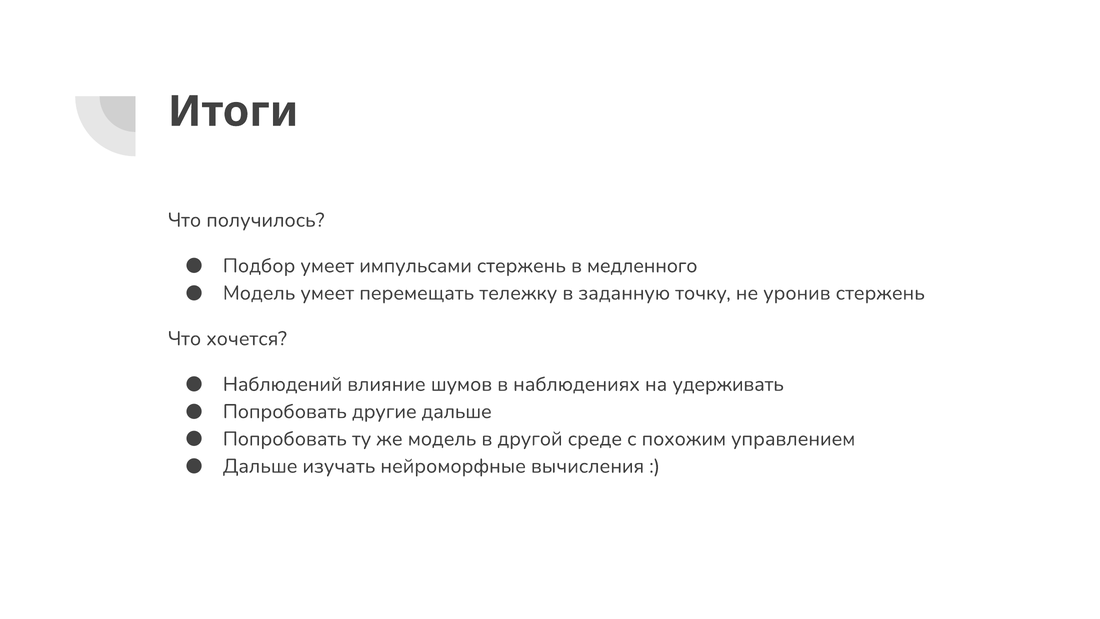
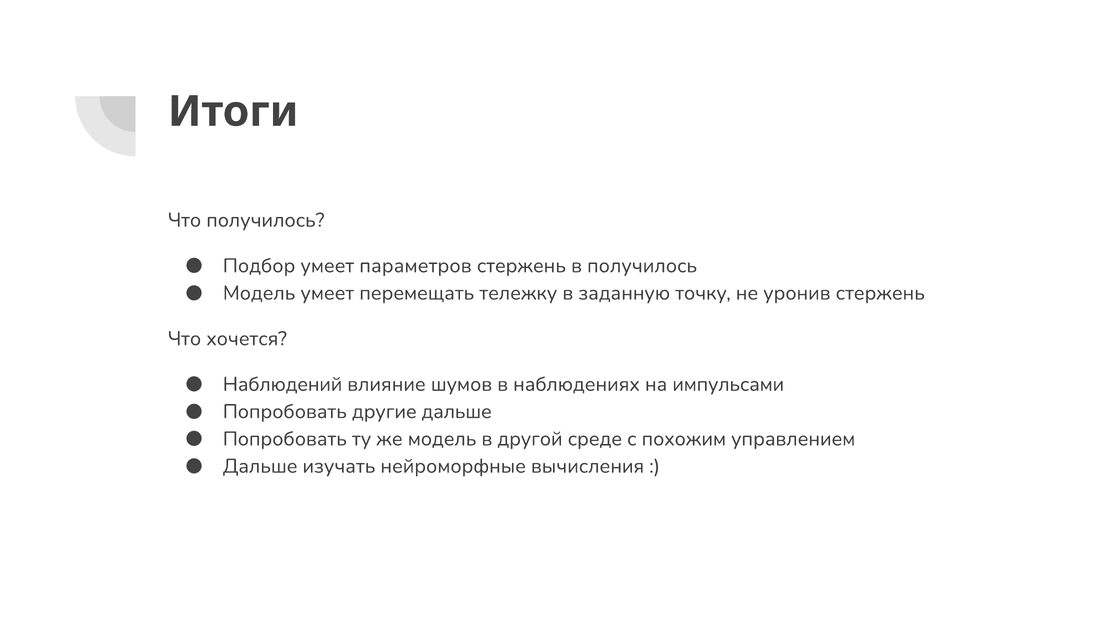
импульсами: импульсами -> параметров
в медленного: медленного -> получилось
удерживать: удерживать -> импульсами
